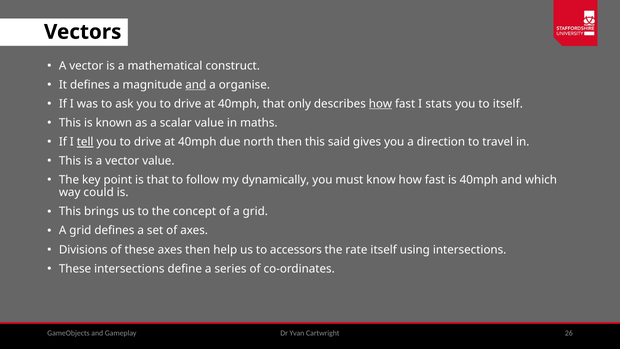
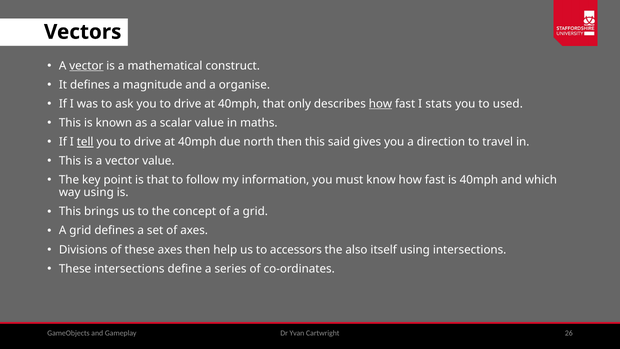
vector at (86, 66) underline: none -> present
and at (196, 85) underline: present -> none
to itself: itself -> used
dynamically: dynamically -> information
way could: could -> using
rate: rate -> also
